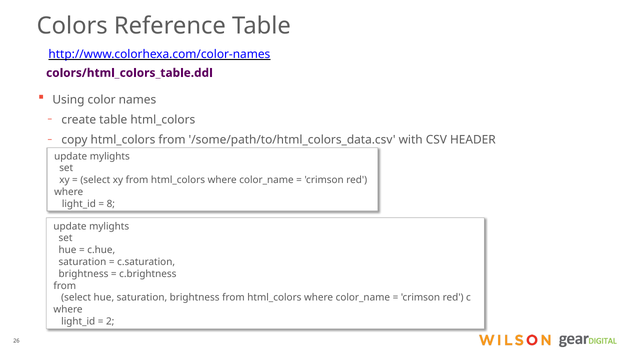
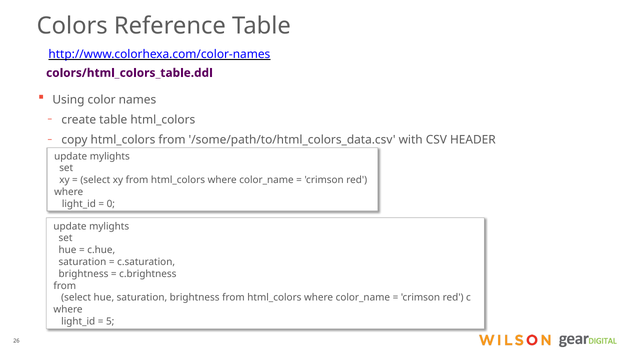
8: 8 -> 0
2: 2 -> 5
